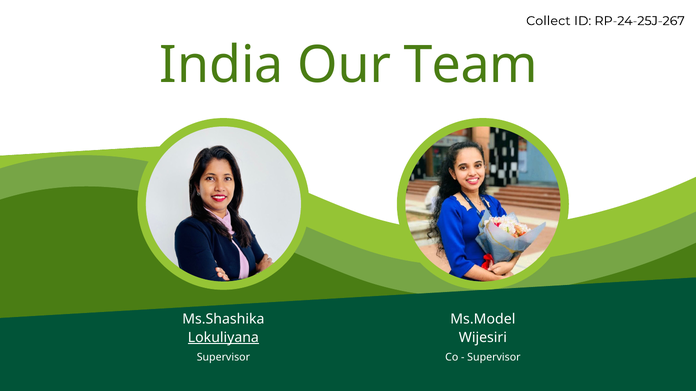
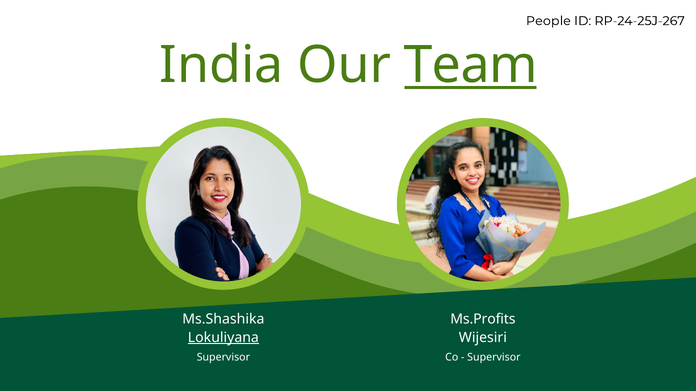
Collect: Collect -> People
Team underline: none -> present
Ms.Model: Ms.Model -> Ms.Profits
